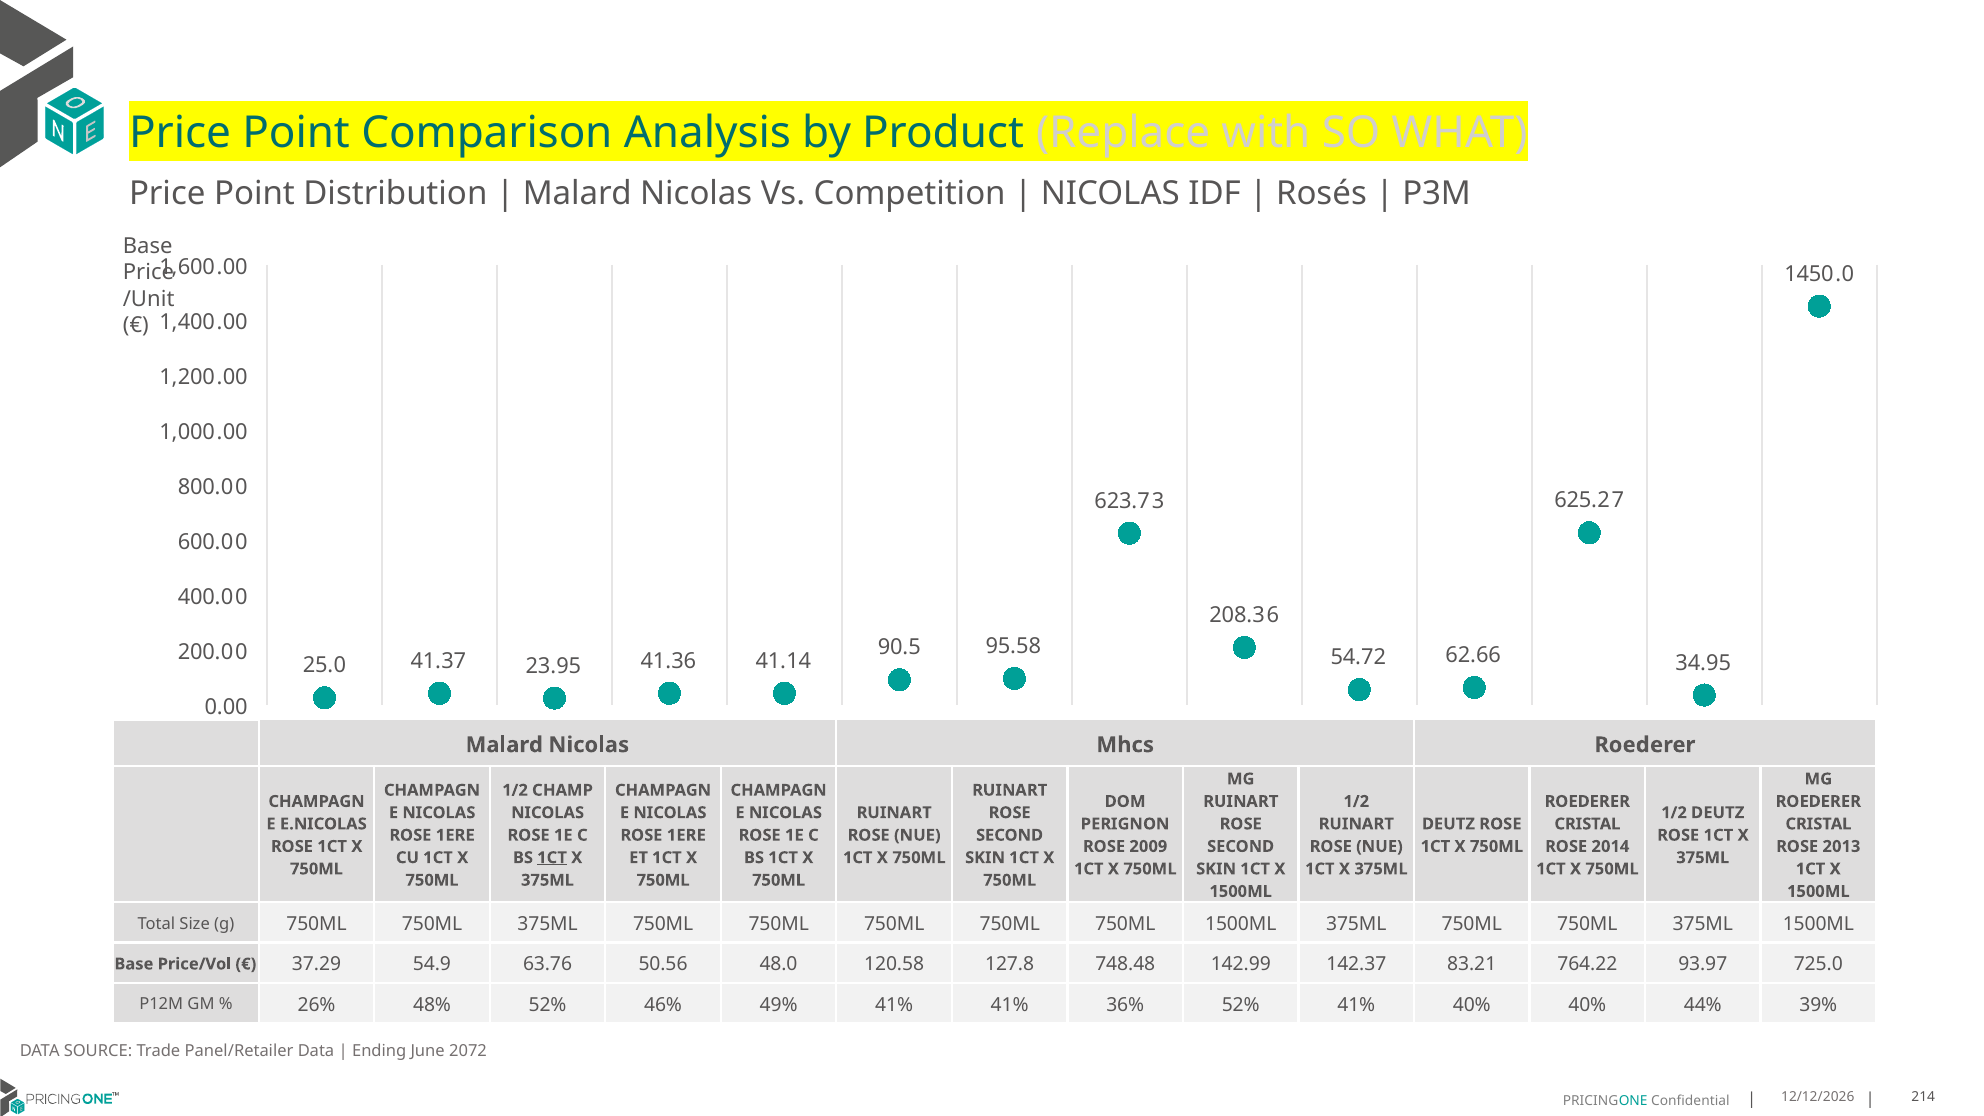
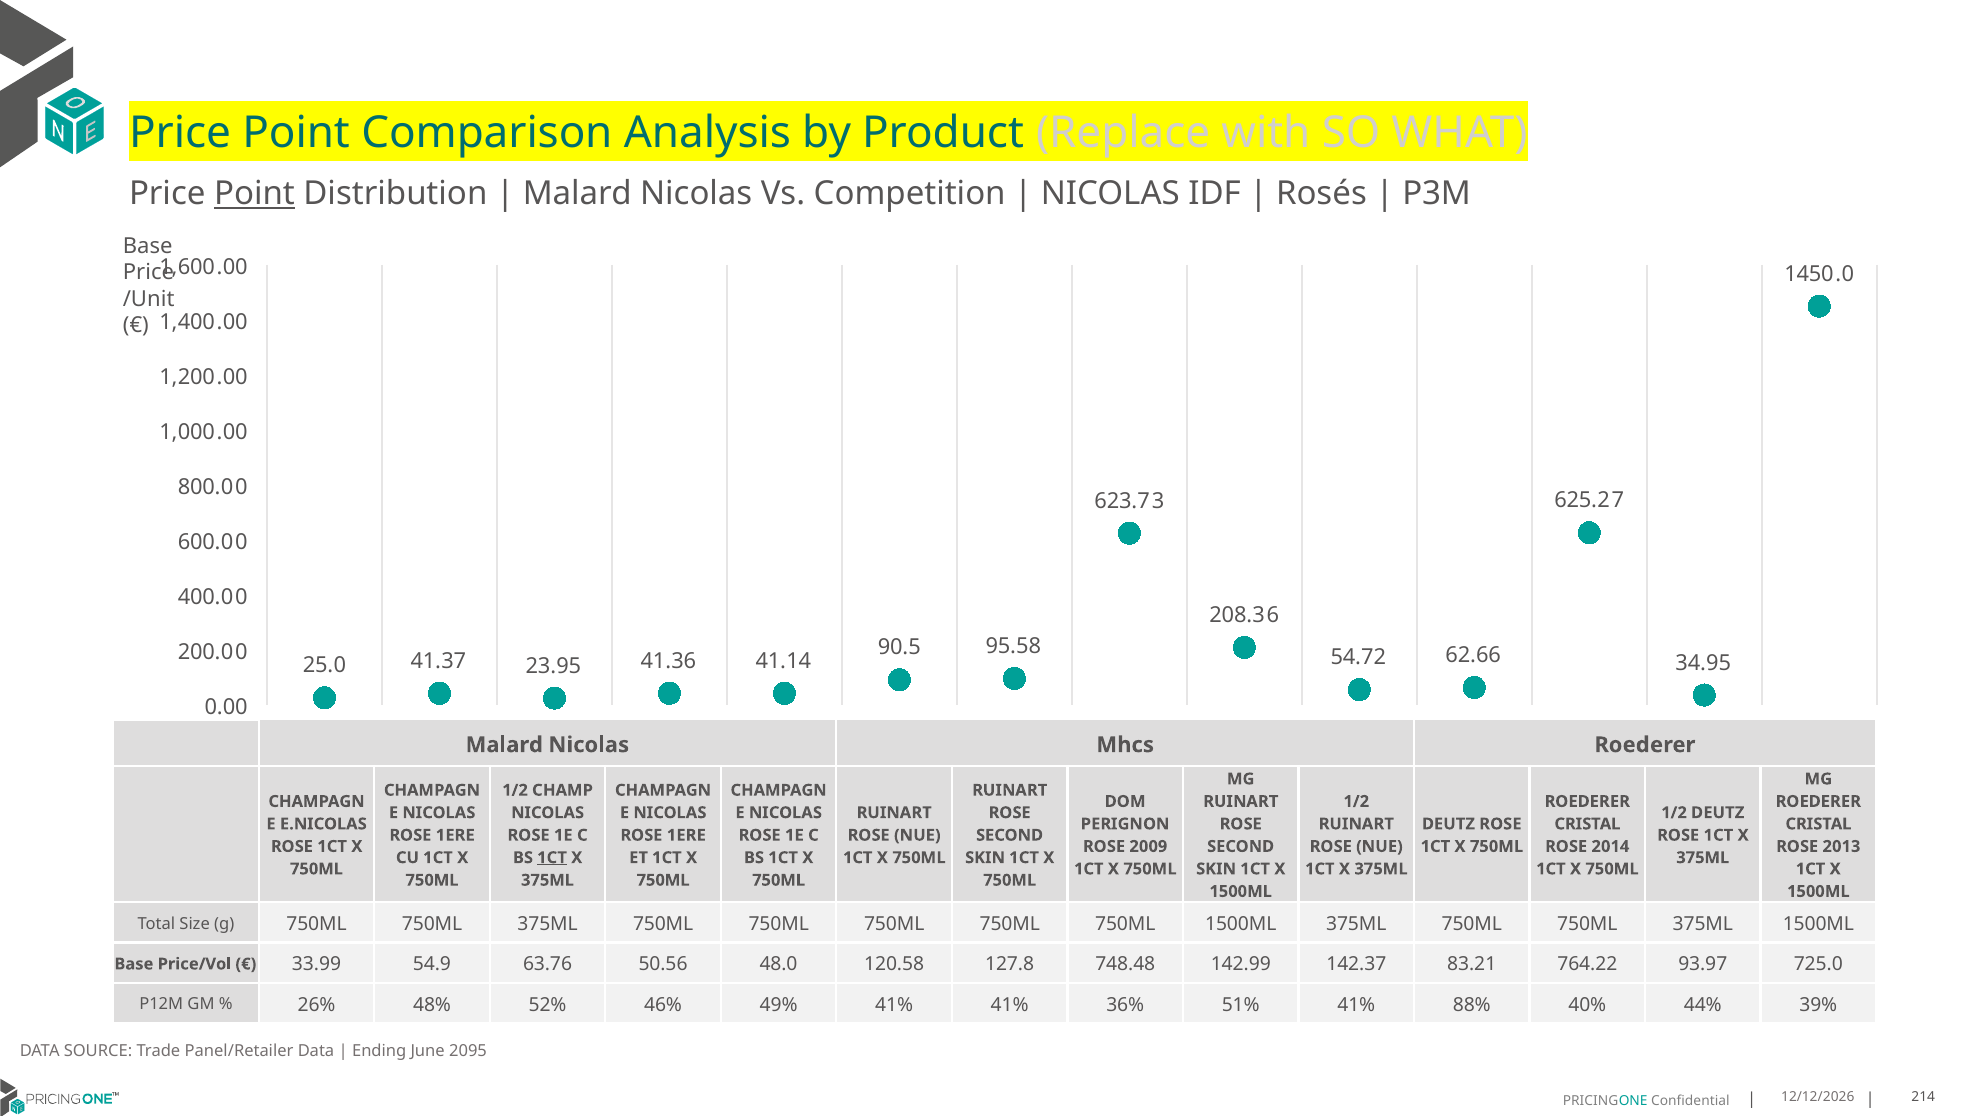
Point at (255, 193) underline: none -> present
37.29: 37.29 -> 33.99
36% 52%: 52% -> 51%
41% 40%: 40% -> 88%
2072: 2072 -> 2095
